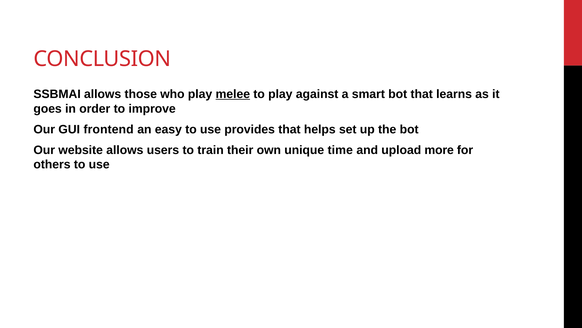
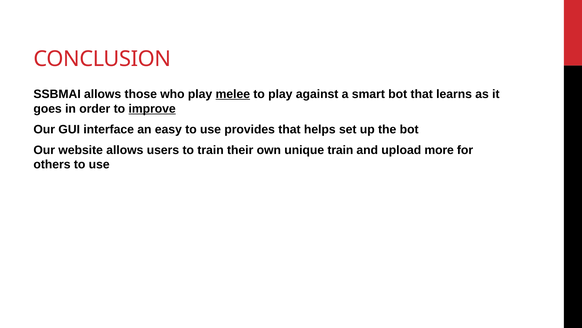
improve underline: none -> present
frontend: frontend -> interface
unique time: time -> train
